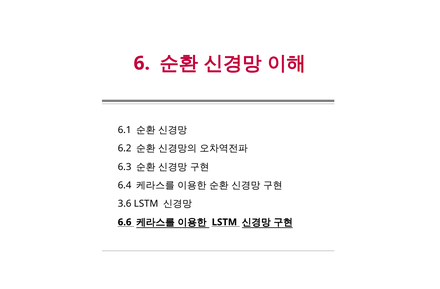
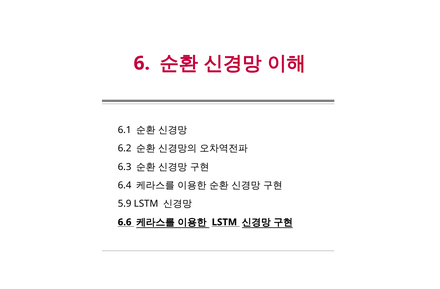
3.6: 3.6 -> 5.9
